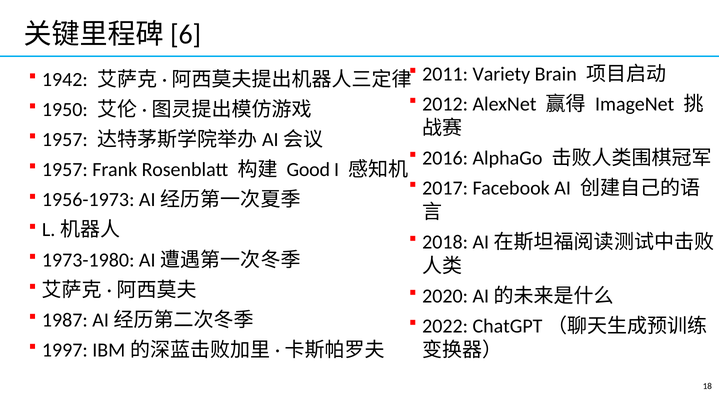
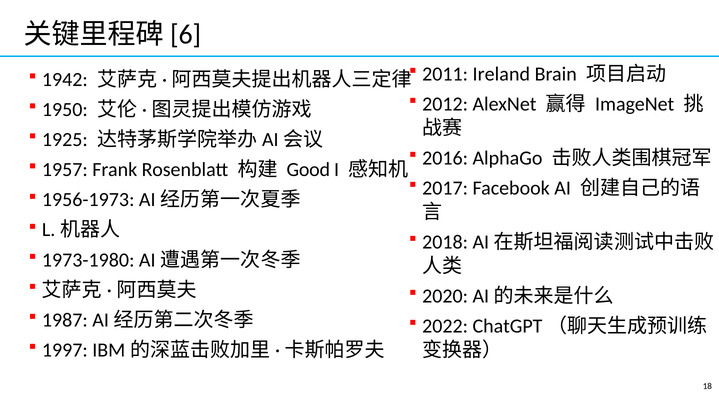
Variety: Variety -> Ireland
1957 at (65, 140): 1957 -> 1925
